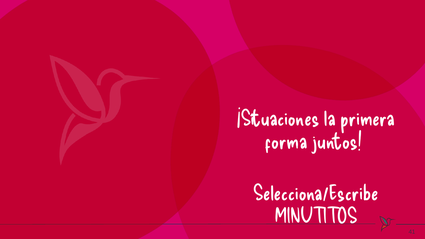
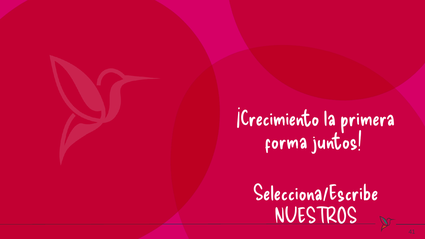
¡Situaciones: ¡Situaciones -> ¡Crecimiento
MINUTITOS: MINUTITOS -> NUESTROS
